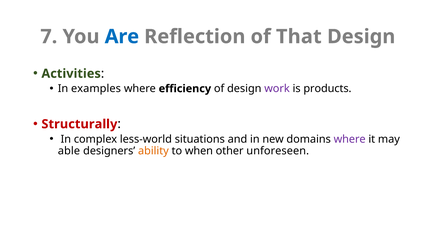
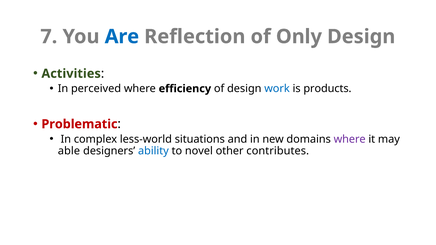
That: That -> Only
examples: examples -> perceived
work colour: purple -> blue
Structurally: Structurally -> Problematic
ability colour: orange -> blue
when: when -> novel
unforeseen: unforeseen -> contributes
